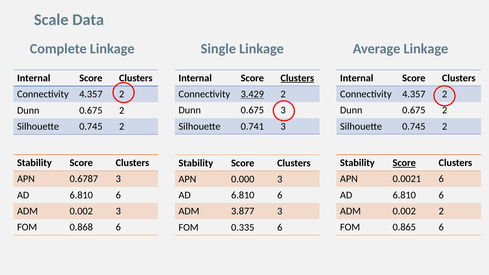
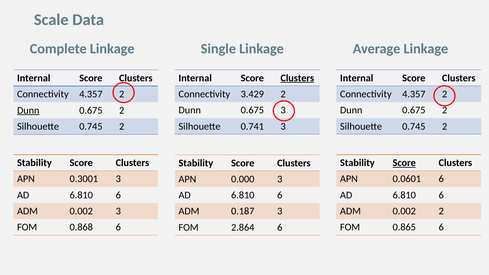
3.429 underline: present -> none
Dunn at (28, 110) underline: none -> present
0.6787: 0.6787 -> 0.3001
0.0021: 0.0021 -> 0.0601
3.877: 3.877 -> 0.187
0.335: 0.335 -> 2.864
